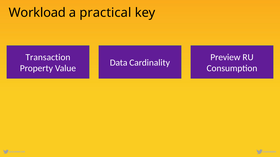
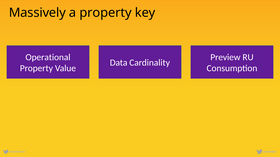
Workload: Workload -> Massively
a practical: practical -> property
Transaction: Transaction -> Operational
